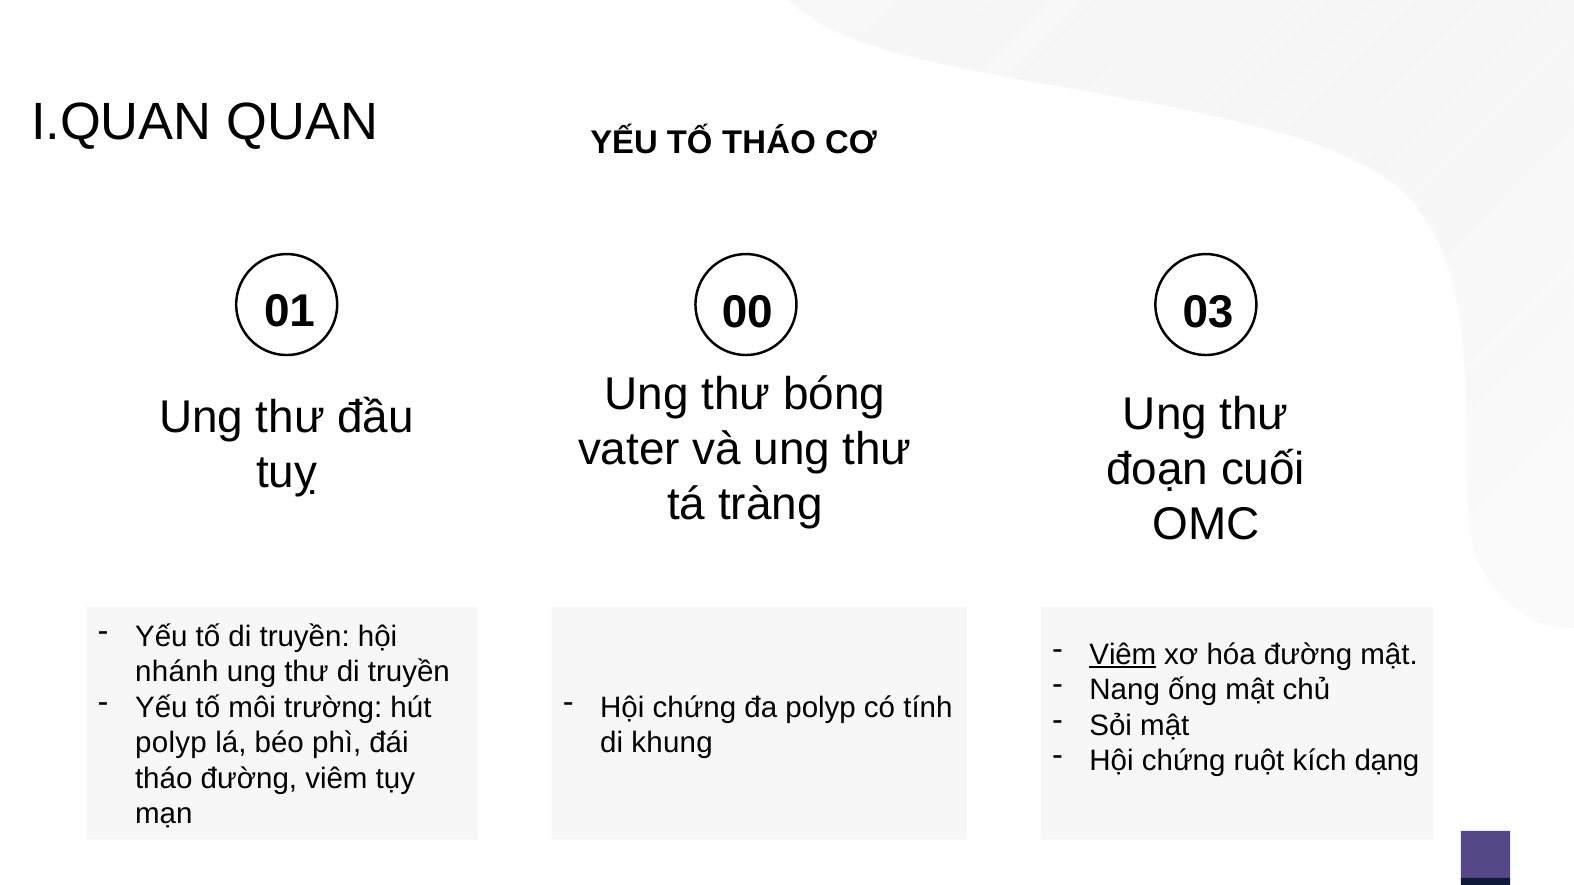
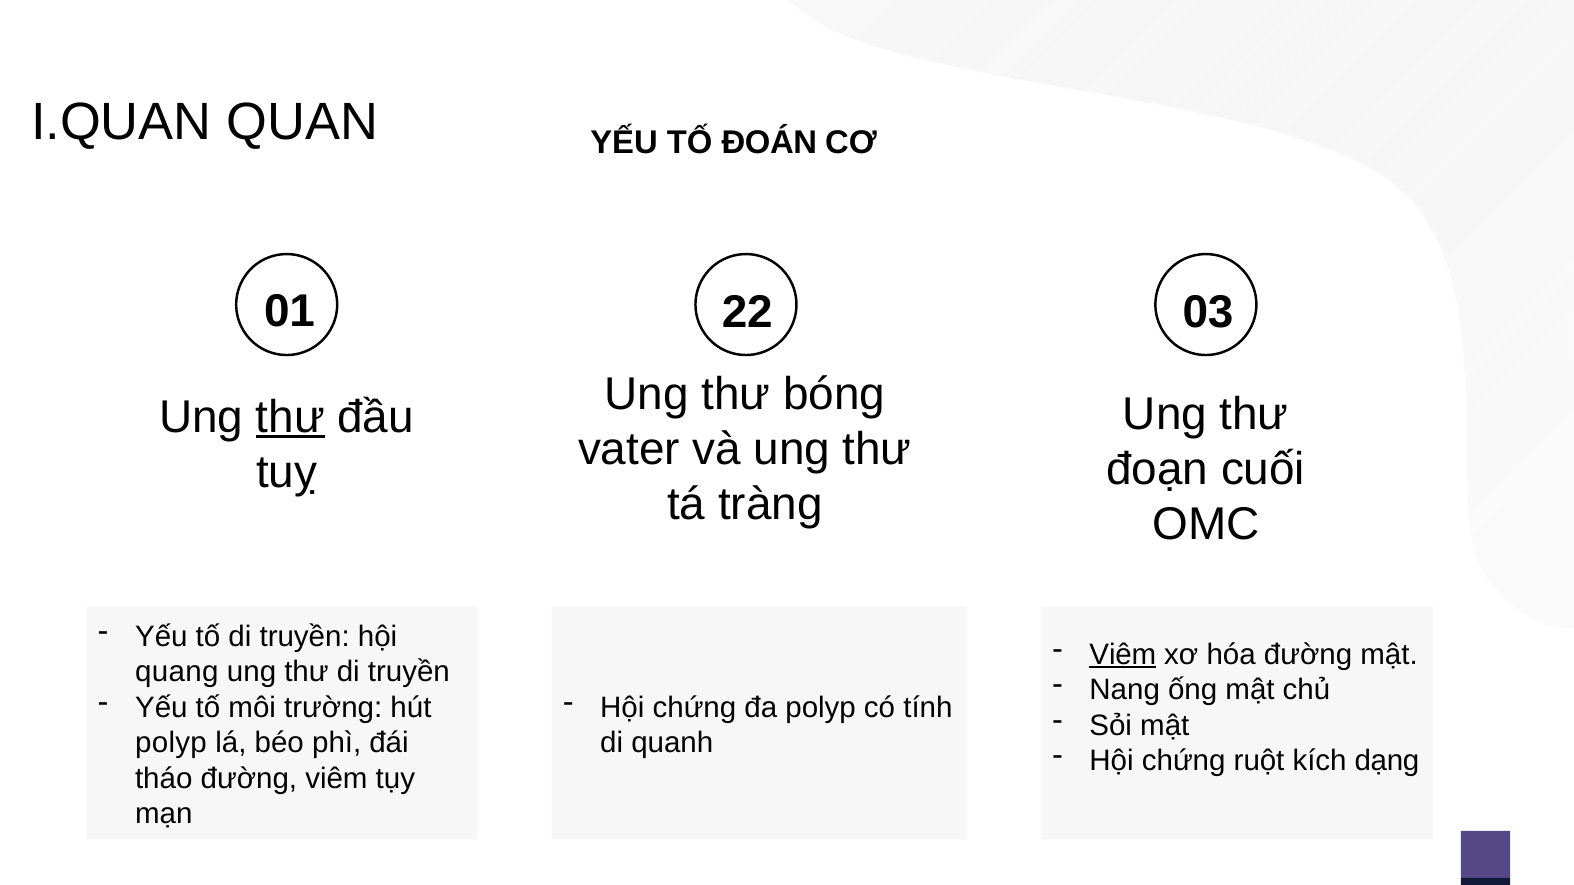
TỐ THÁO: THÁO -> ĐOÁN
00: 00 -> 22
thư at (290, 417) underline: none -> present
nhánh: nhánh -> quang
khung: khung -> quanh
